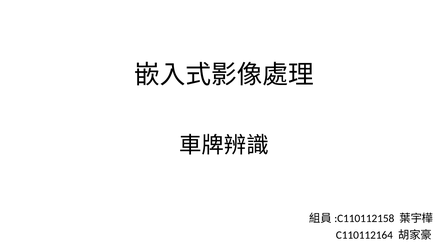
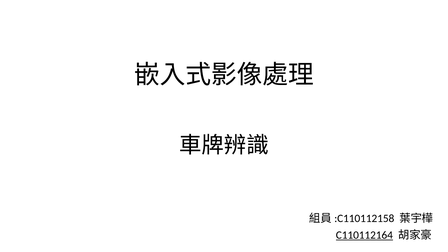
C110112164 underline: none -> present
